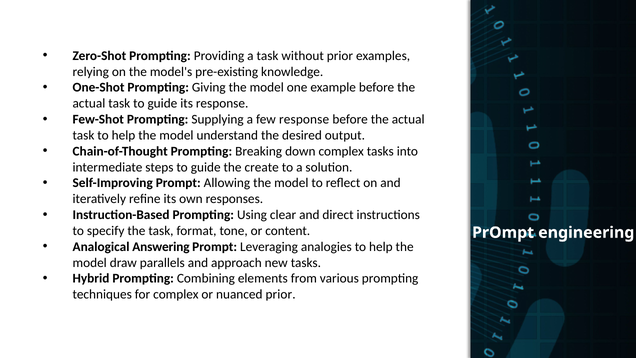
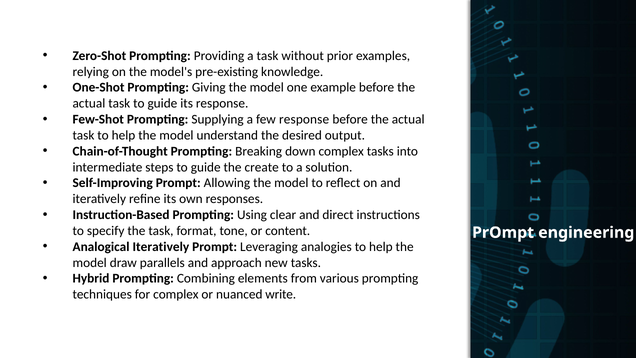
Analogical Answering: Answering -> Iteratively
nuanced prior: prior -> write
